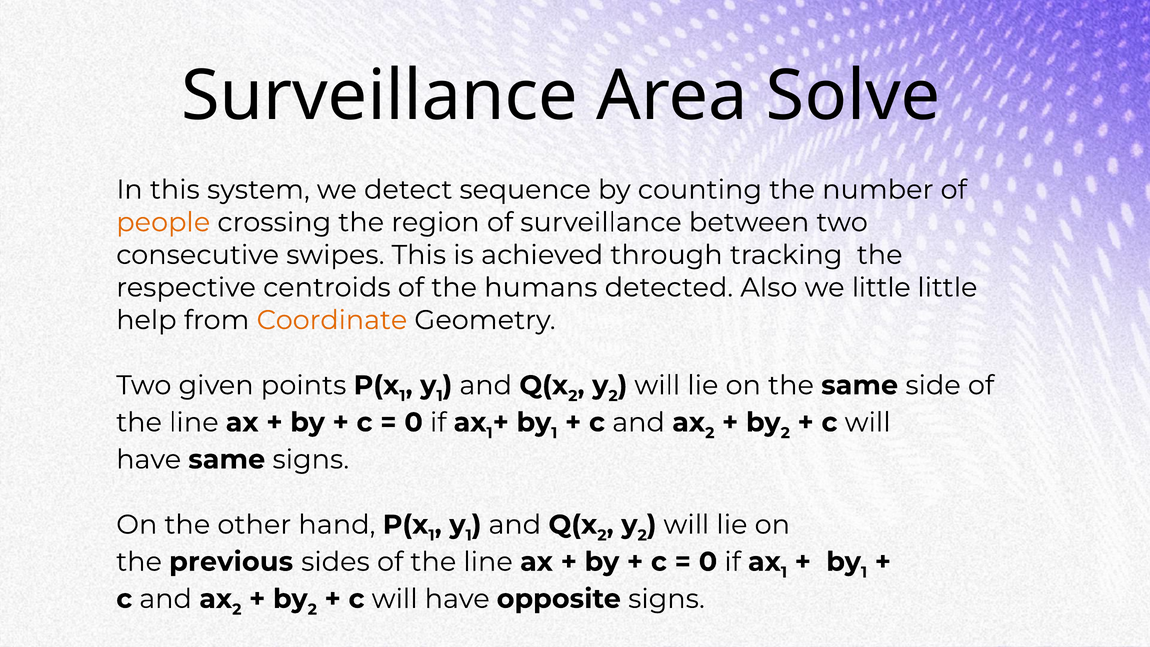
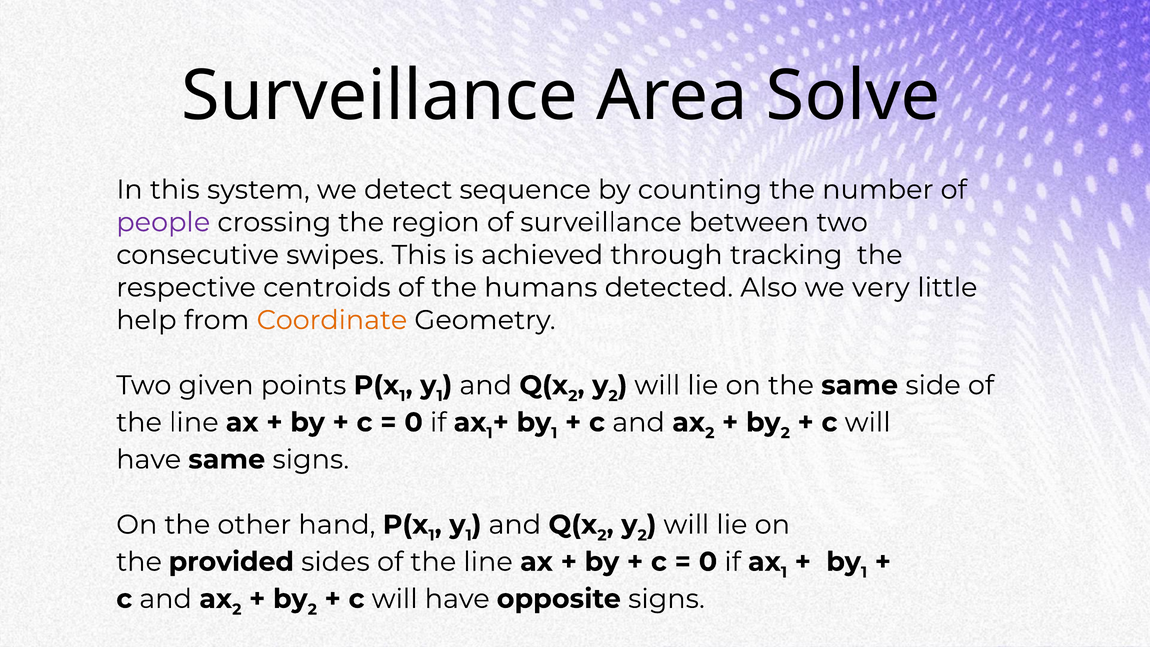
people colour: orange -> purple
we little: little -> very
previous: previous -> provided
